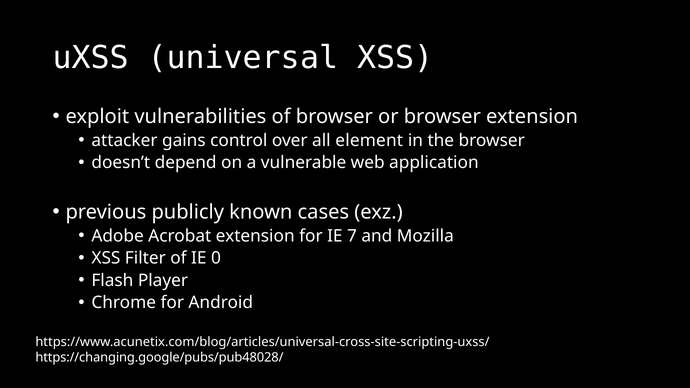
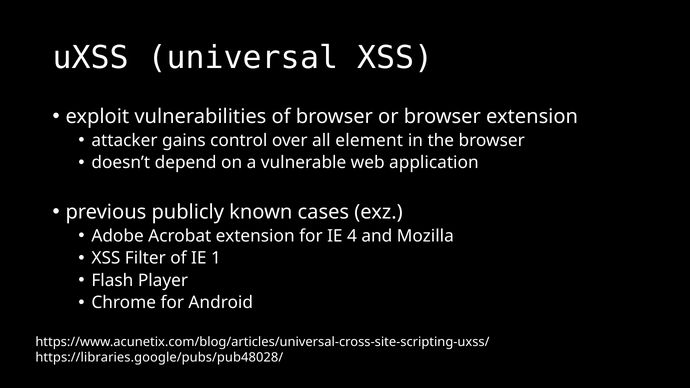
7: 7 -> 4
0: 0 -> 1
https://changing.google/pubs/pub48028/: https://changing.google/pubs/pub48028/ -> https://libraries.google/pubs/pub48028/
